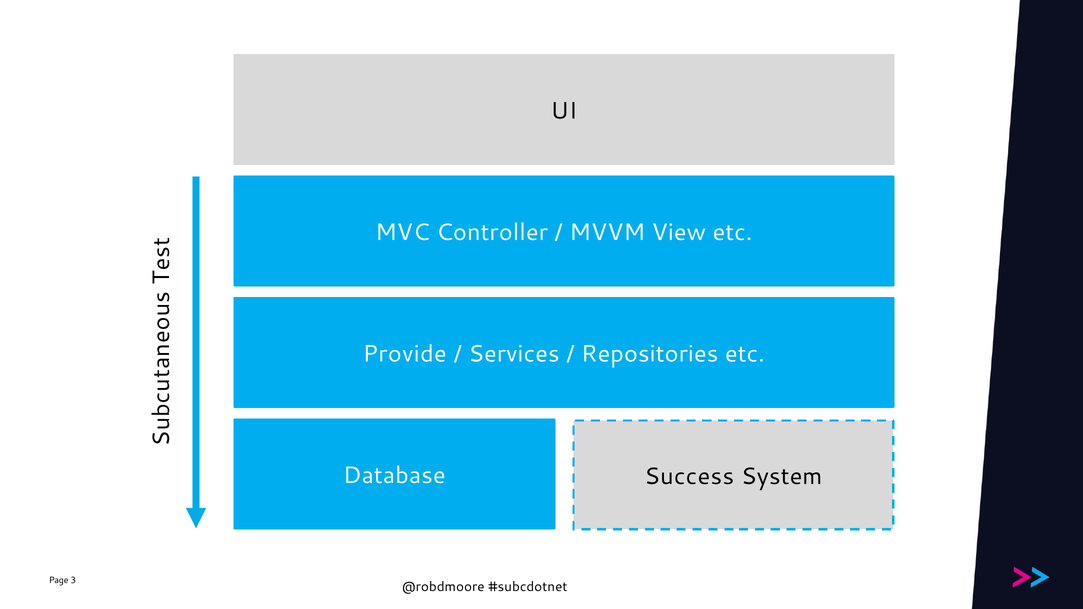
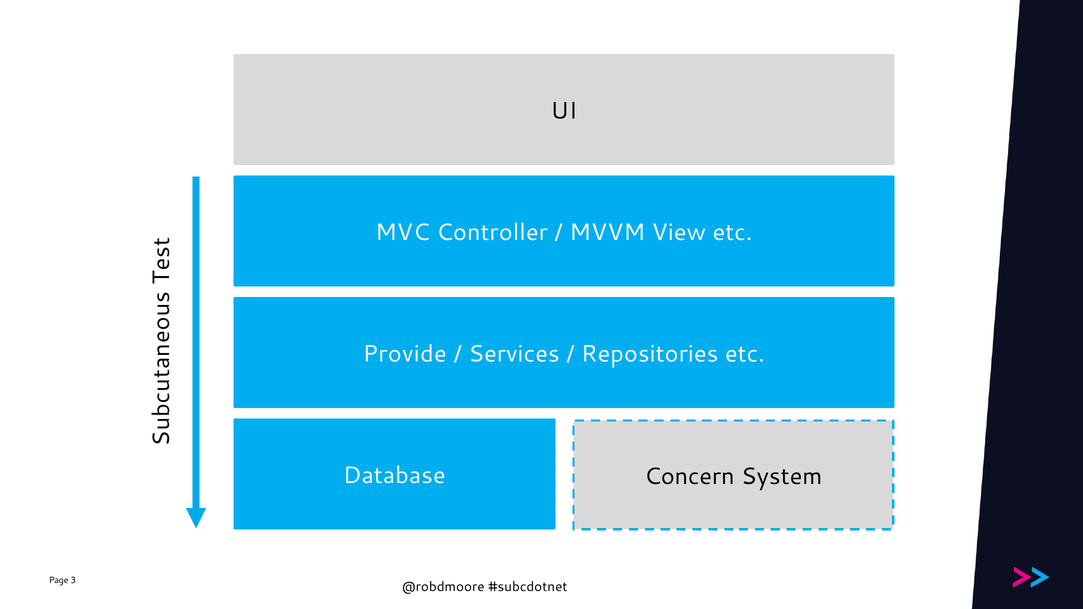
Success: Success -> Concern
